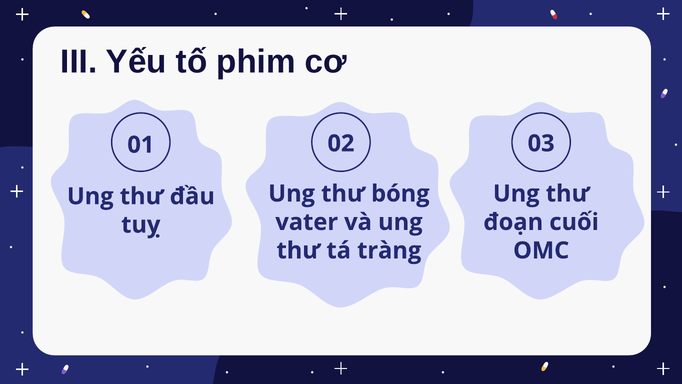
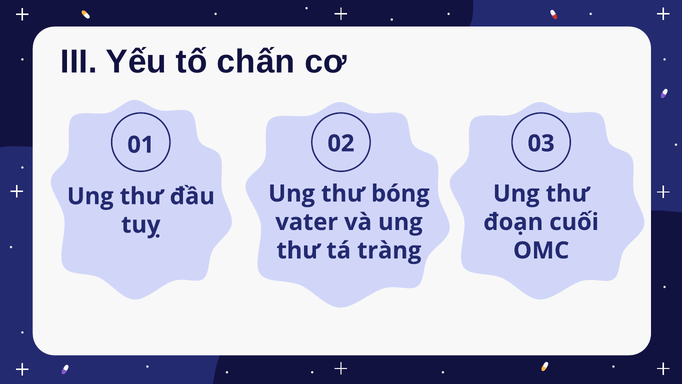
phim: phim -> chấn
